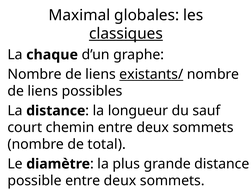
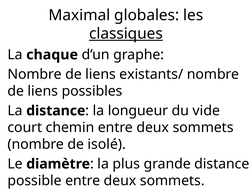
existants/ underline: present -> none
sauf: sauf -> vide
total: total -> isolé
